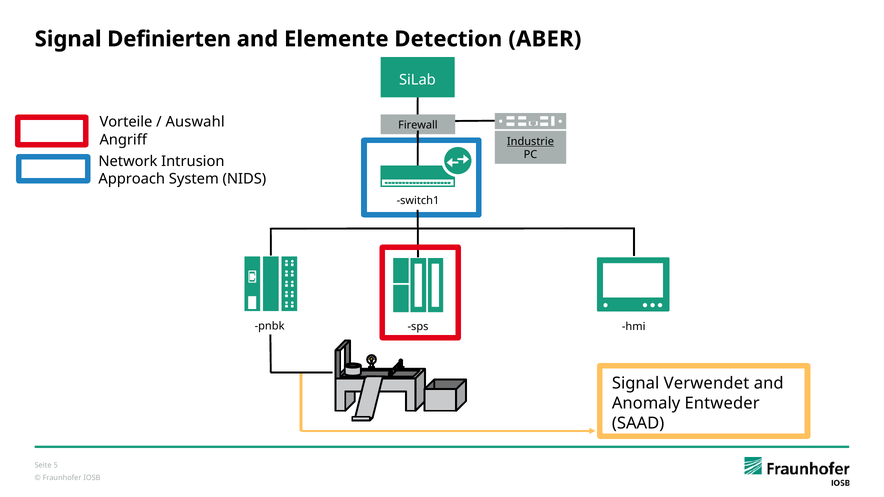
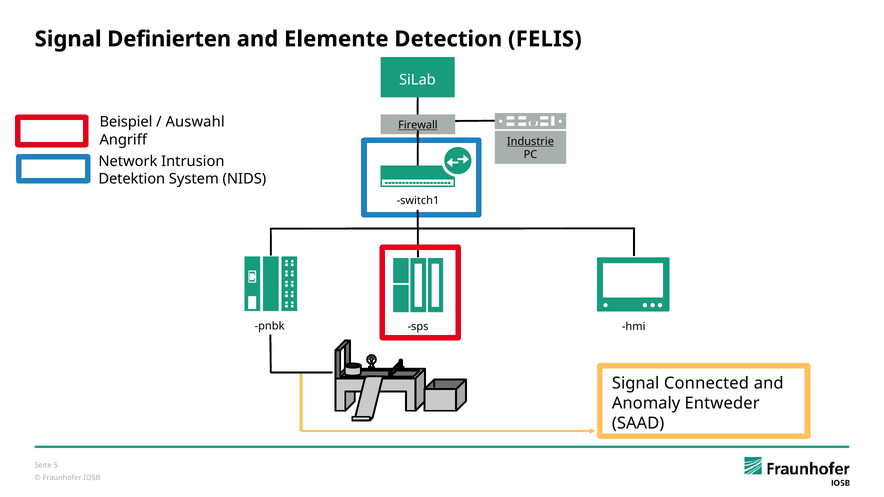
ABER: ABER -> FELIS
Vorteile: Vorteile -> Beispiel
Firewall underline: none -> present
Approach: Approach -> Detektion
Verwendet: Verwendet -> Connected
